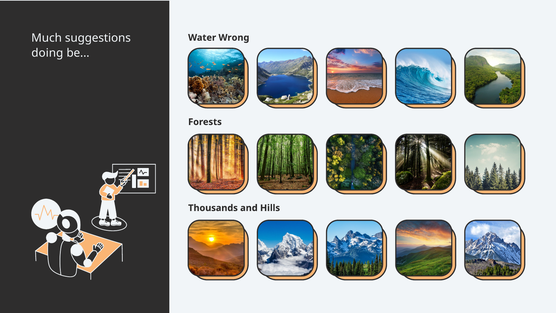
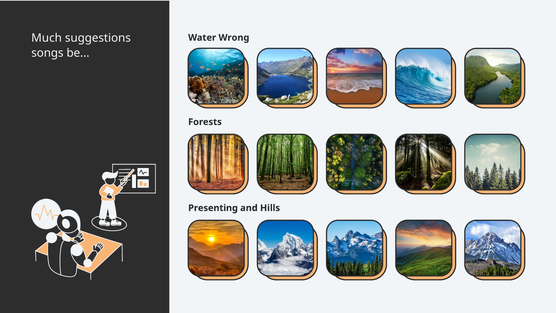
doing: doing -> songs
Thousands: Thousands -> Presenting
